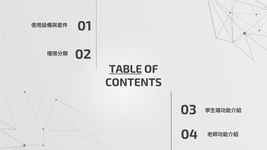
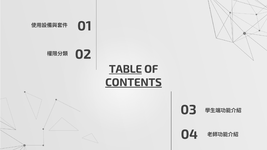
CONTENTS underline: none -> present
